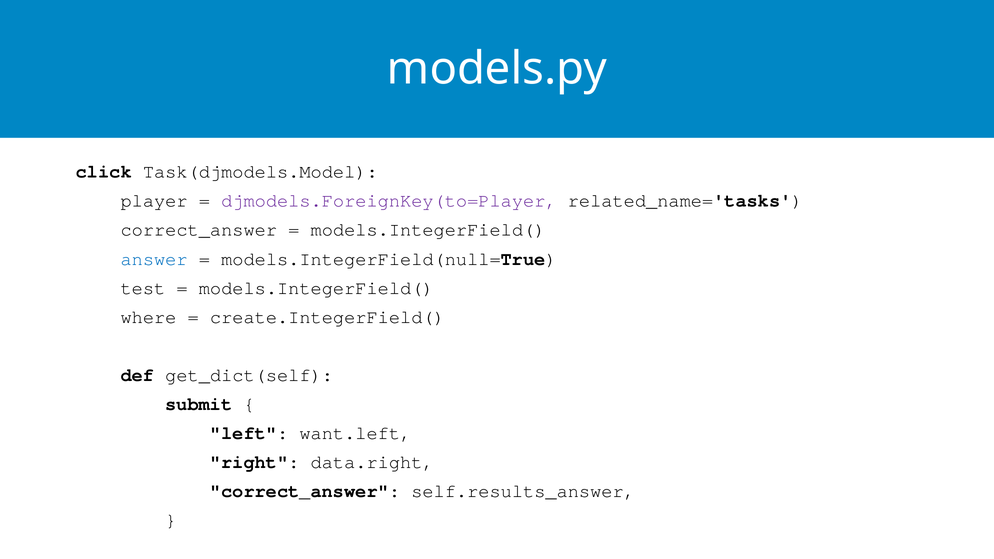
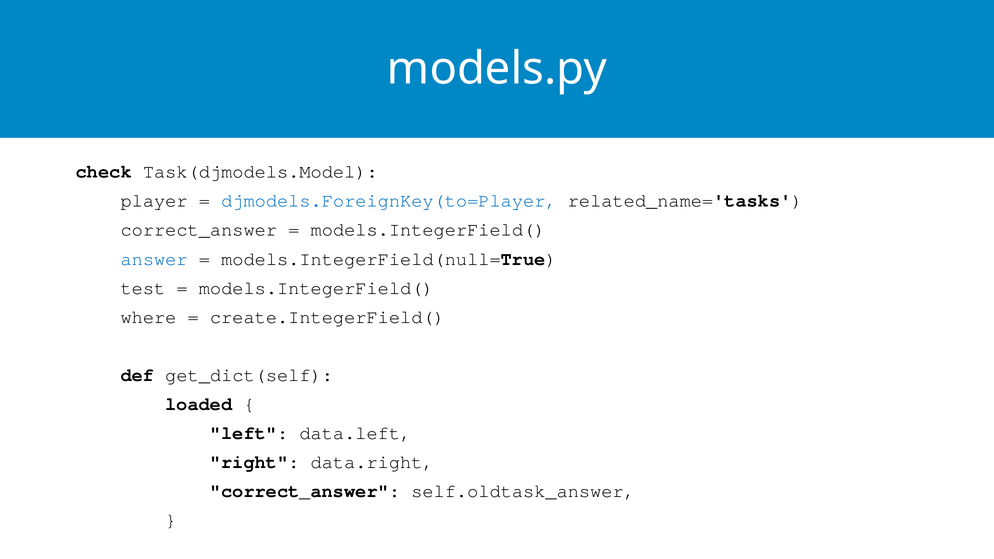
click: click -> check
djmodels.ForeignKey(to=Player colour: purple -> blue
submit: submit -> loaded
want.left: want.left -> data.left
self.results_answer: self.results_answer -> self.oldtask_answer
